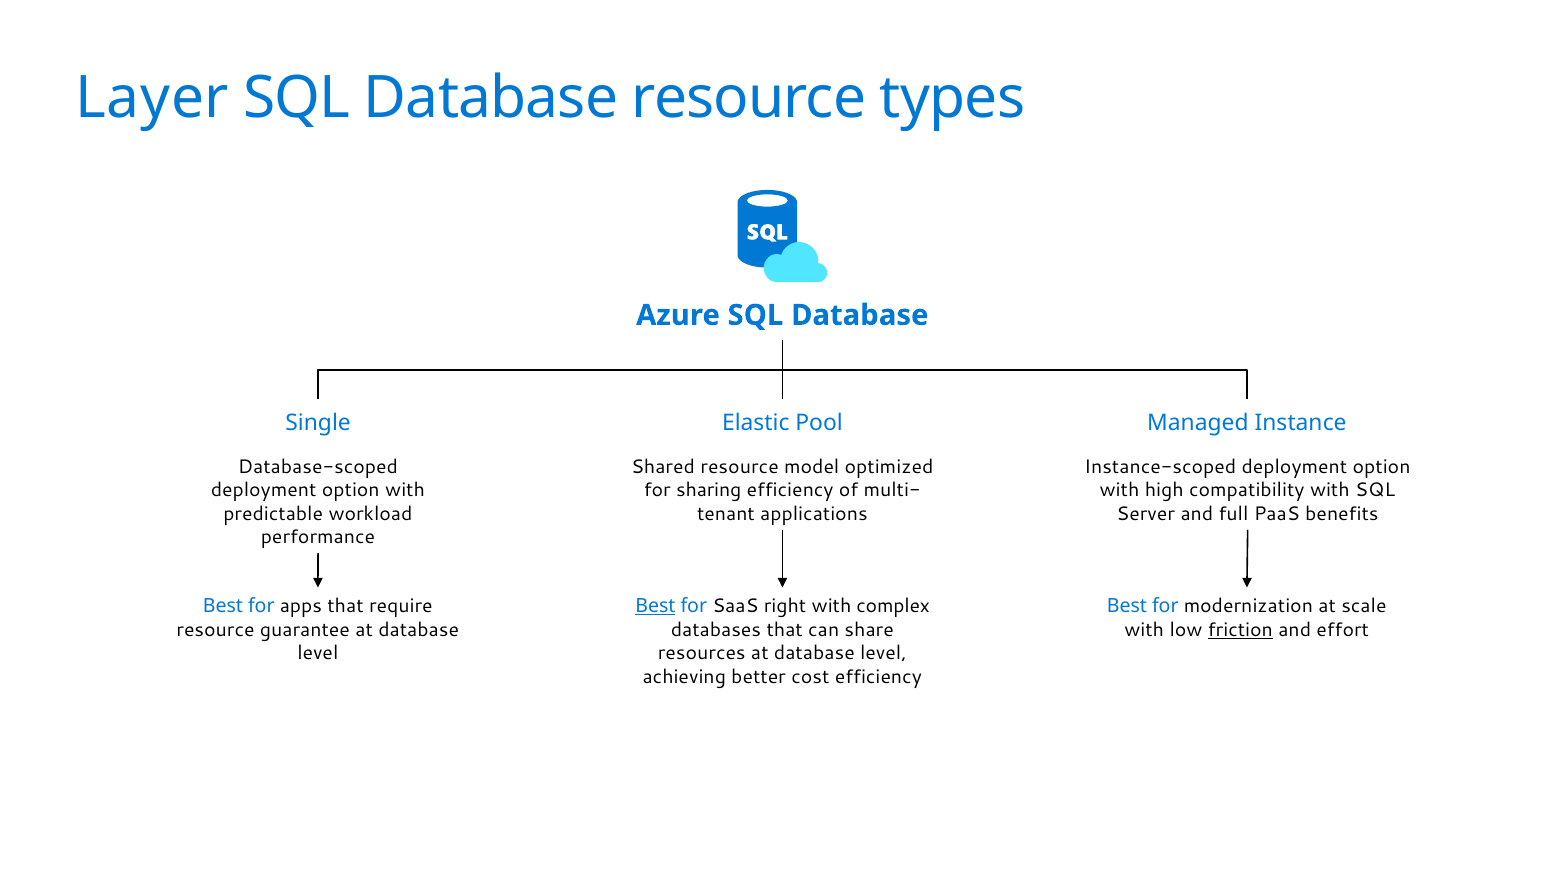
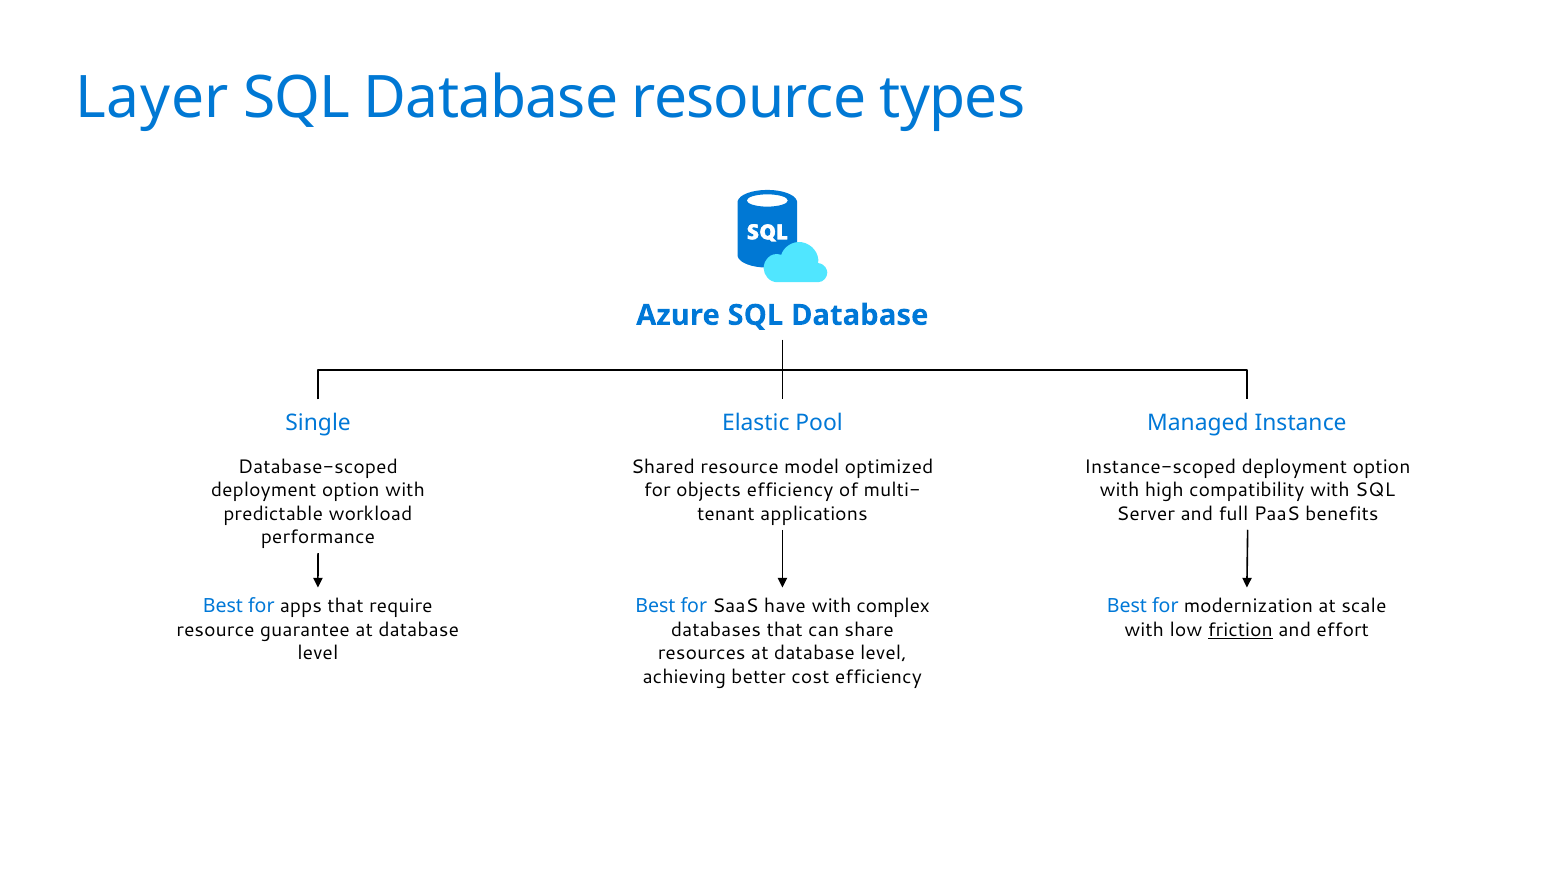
sharing: sharing -> objects
Best at (655, 607) underline: present -> none
right: right -> have
